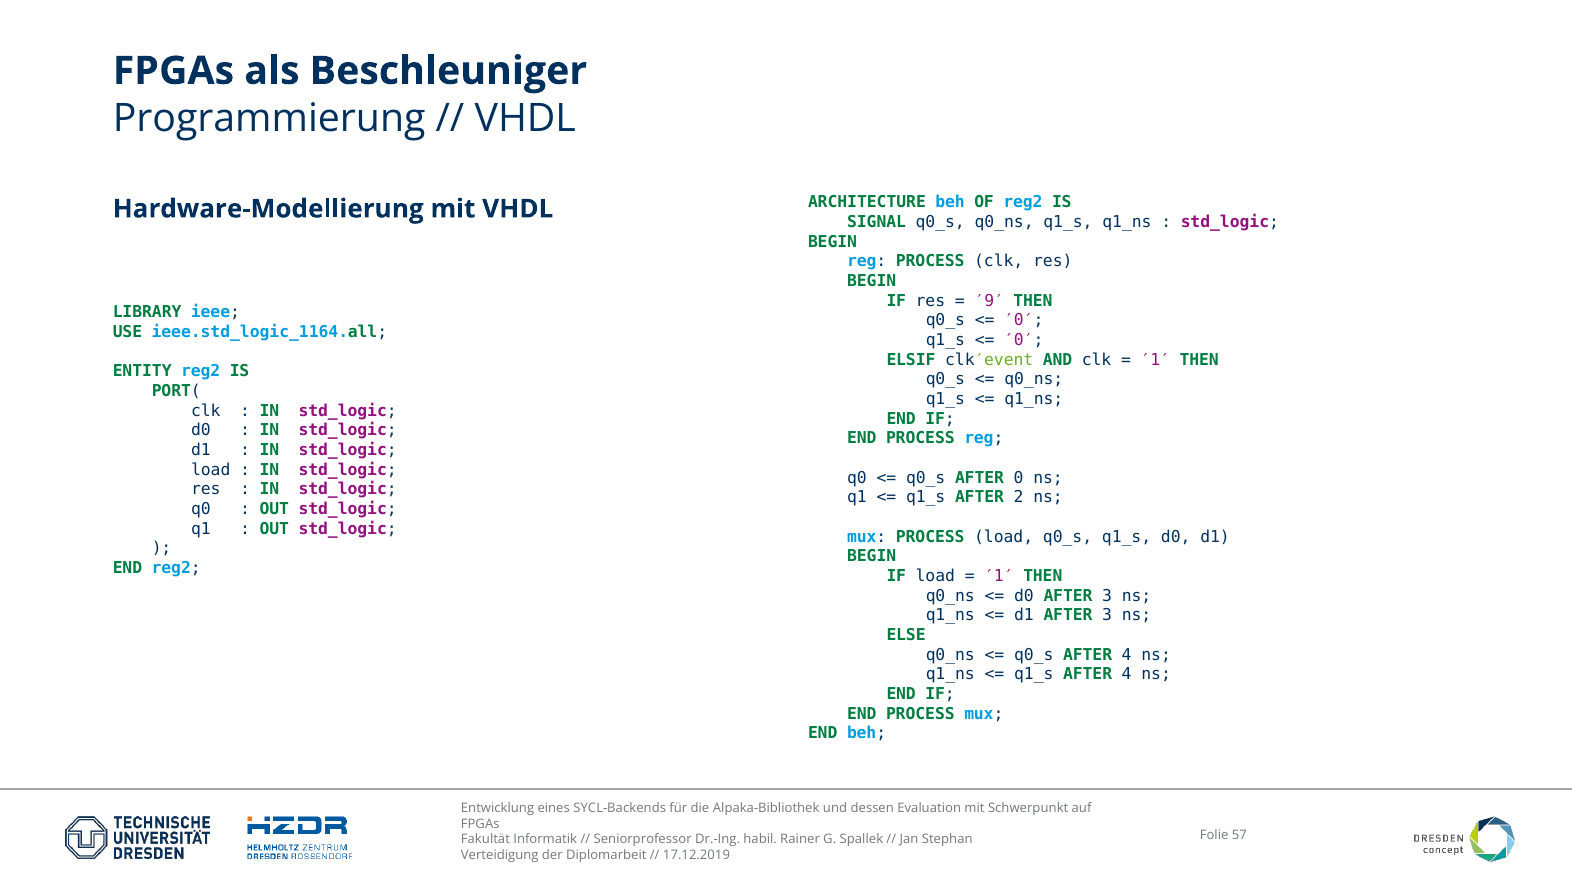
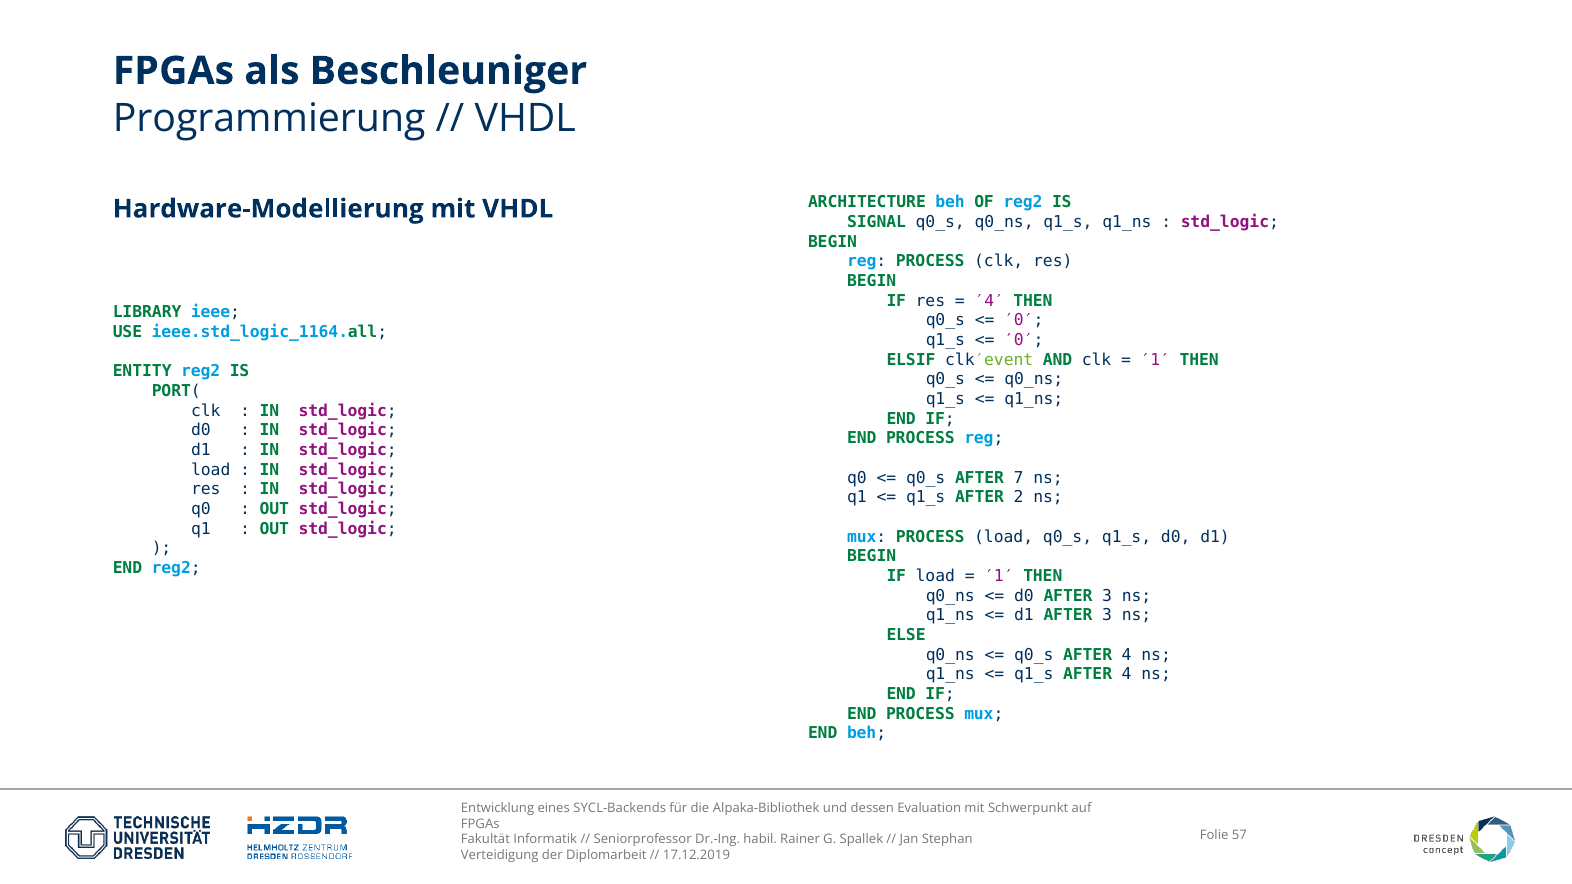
′9′: ′9′ -> ′4′
0: 0 -> 7
